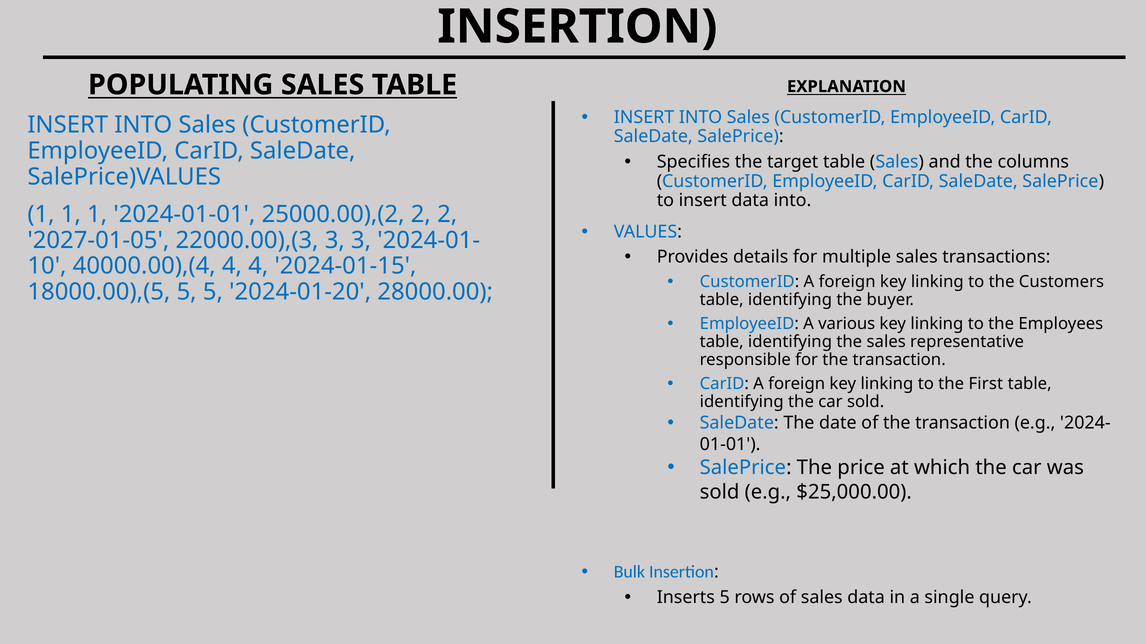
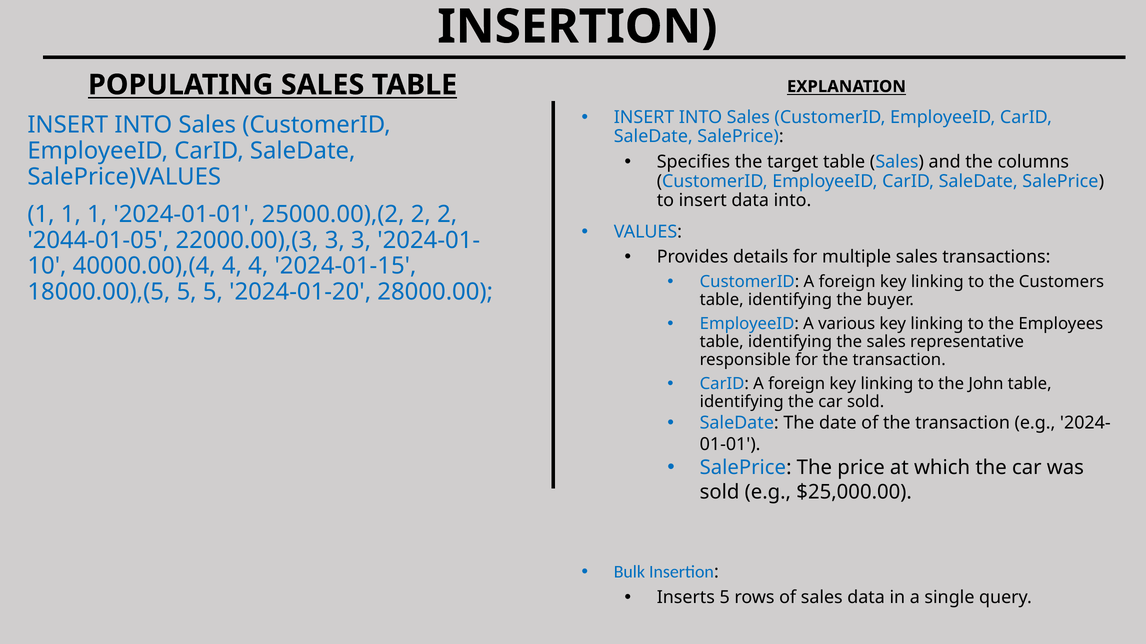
2027-01-05: 2027-01-05 -> 2044-01-05
First: First -> John
